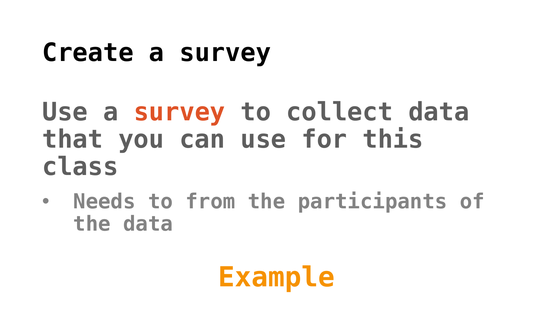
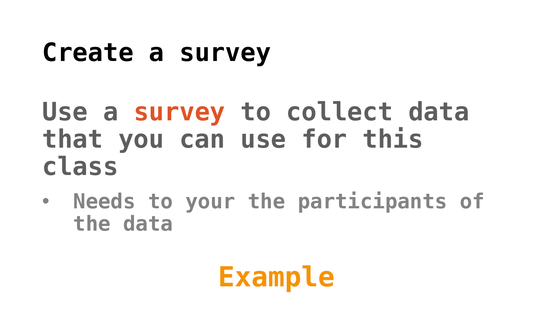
from: from -> your
